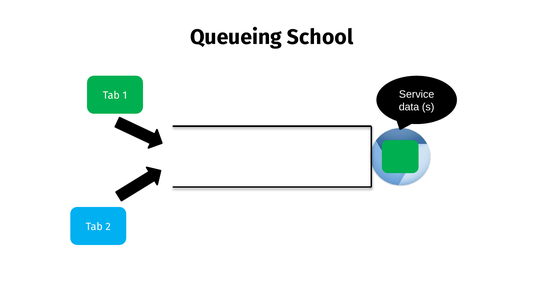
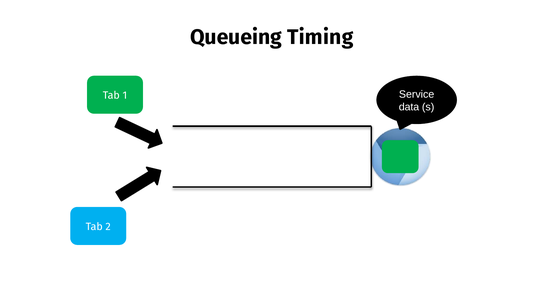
School: School -> Timing
